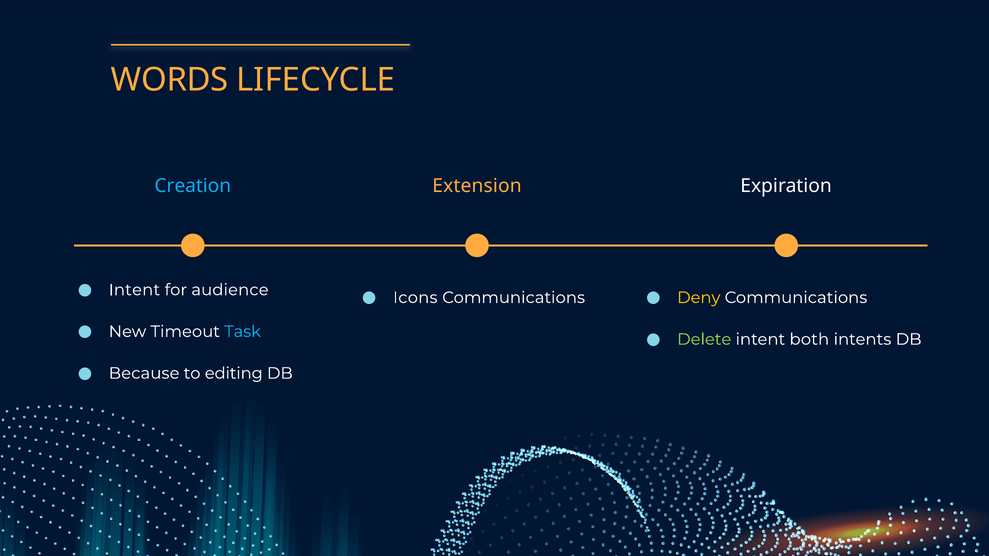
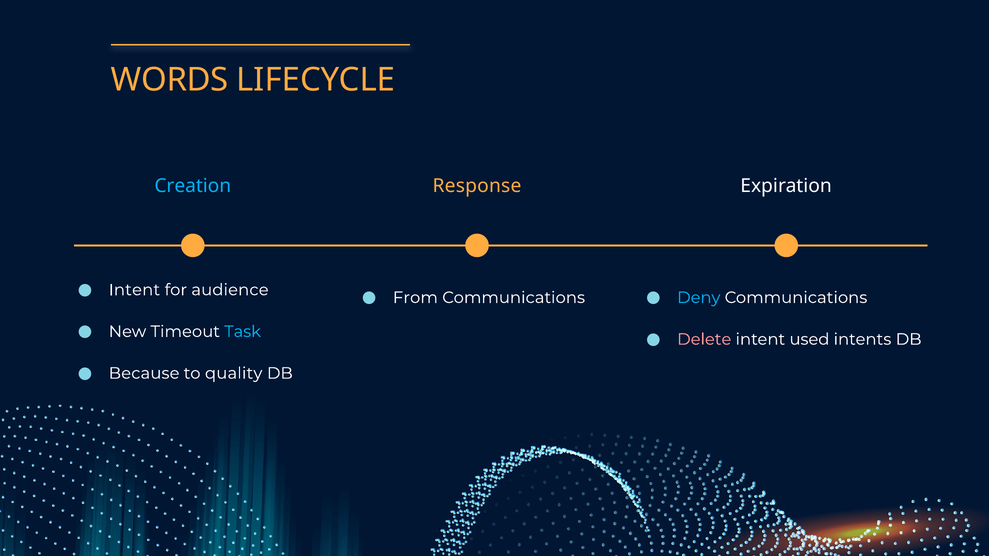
Extension: Extension -> Response
Icons: Icons -> From
Deny colour: yellow -> light blue
Delete colour: light green -> pink
both: both -> used
editing: editing -> quality
